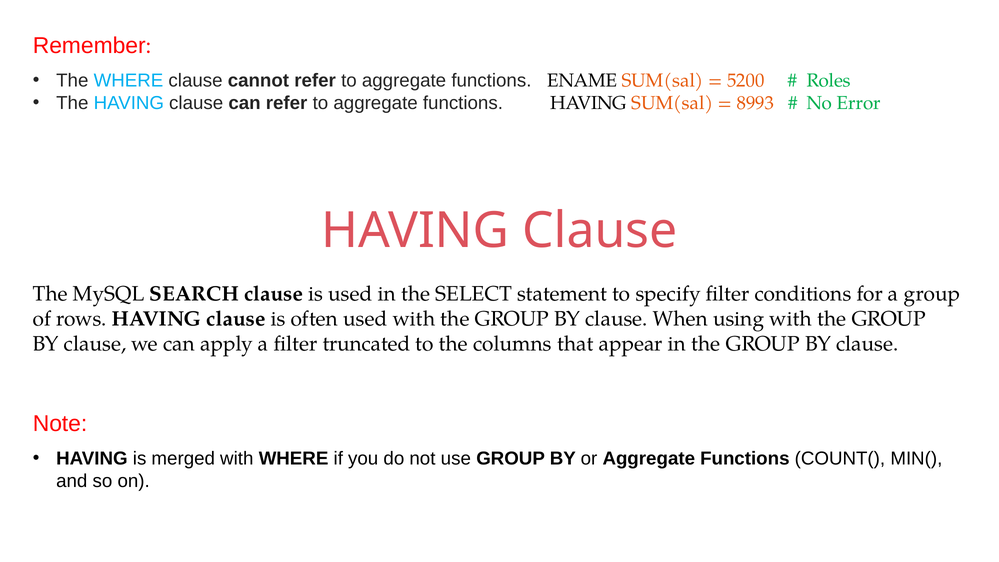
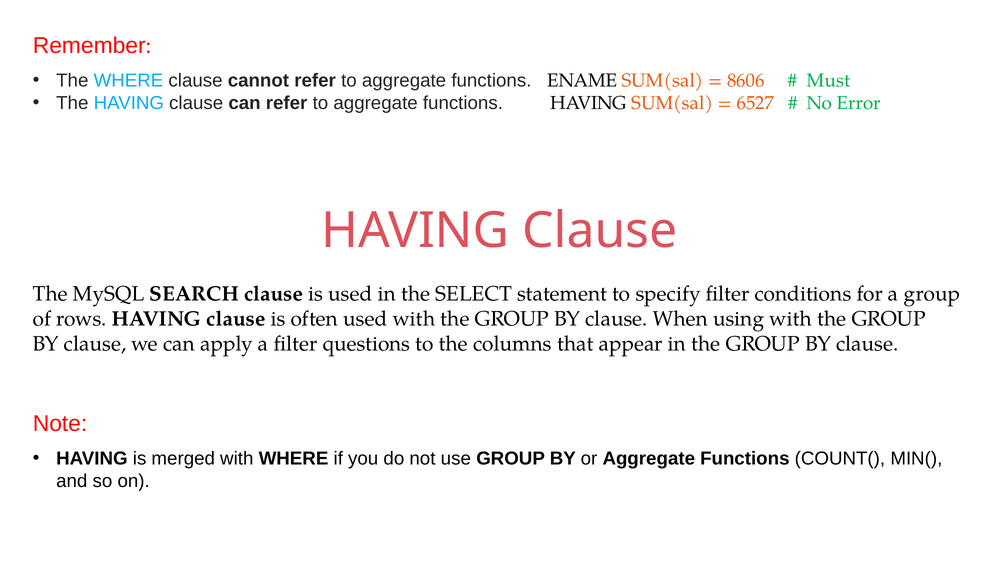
5200: 5200 -> 8606
Roles: Roles -> Must
8993: 8993 -> 6527
truncated: truncated -> questions
